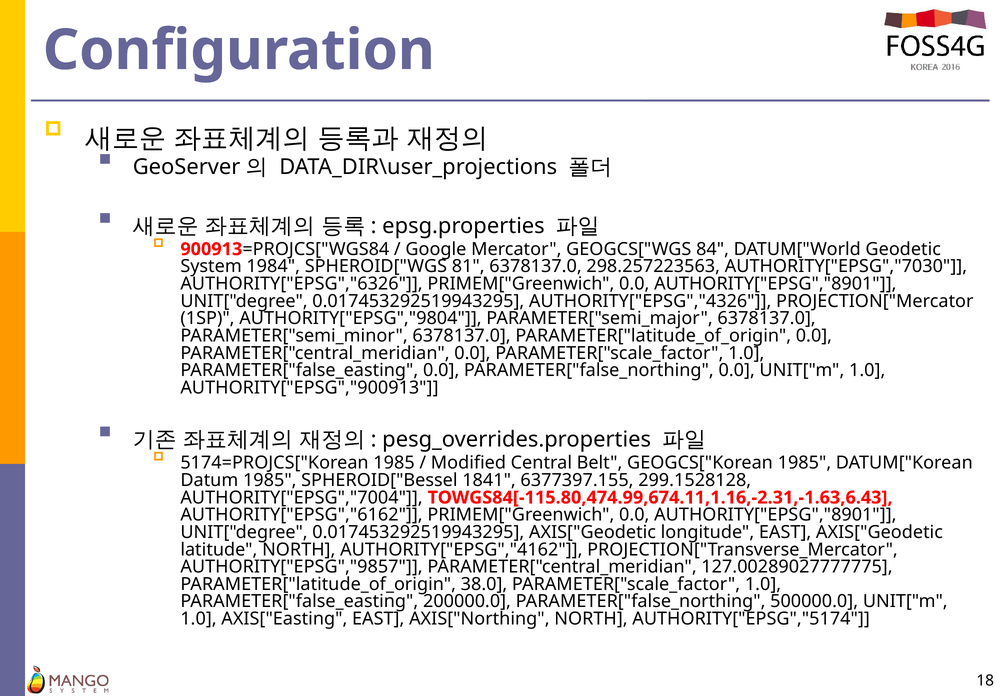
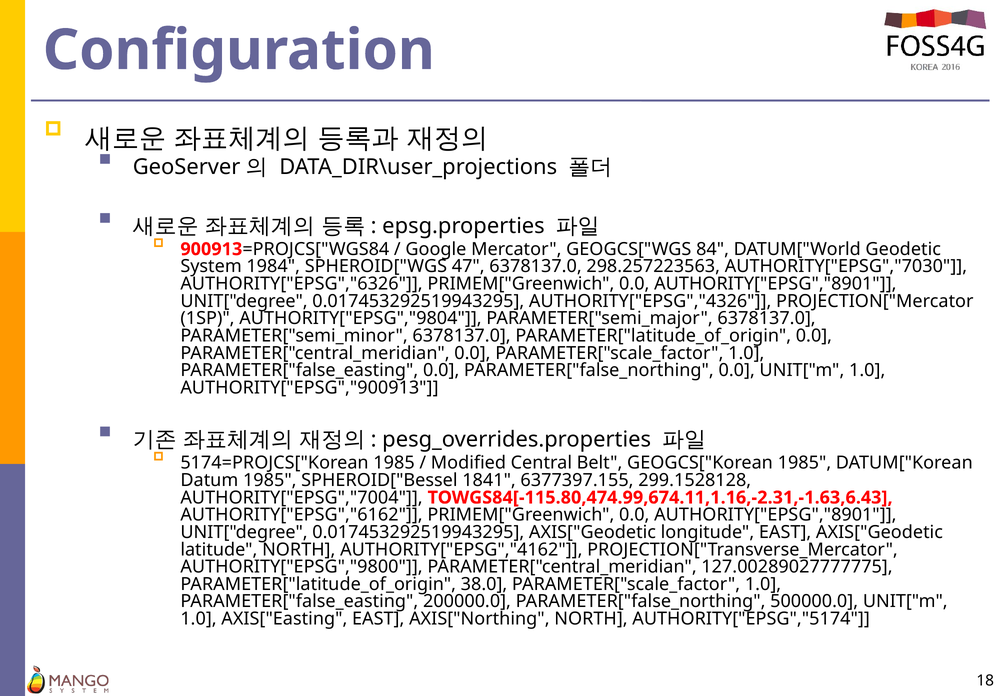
81: 81 -> 47
AUTHORITY["EPSG","9857: AUTHORITY["EPSG","9857 -> AUTHORITY["EPSG","9800
